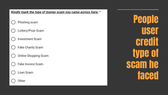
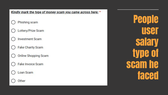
credit: credit -> salary
